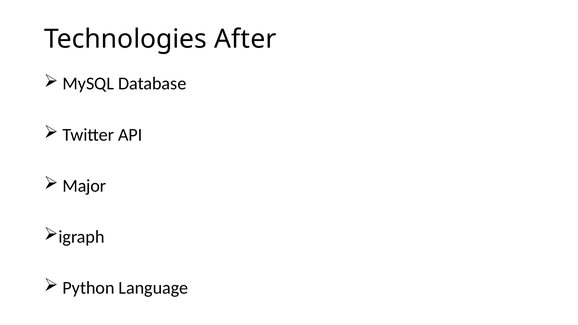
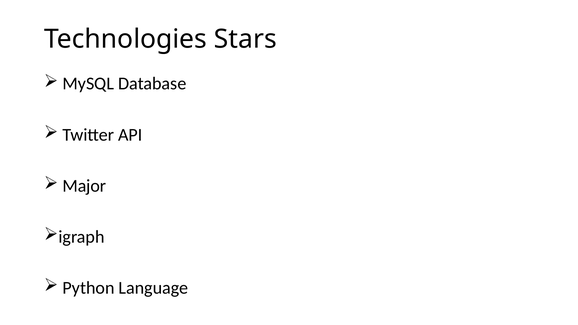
After: After -> Stars
